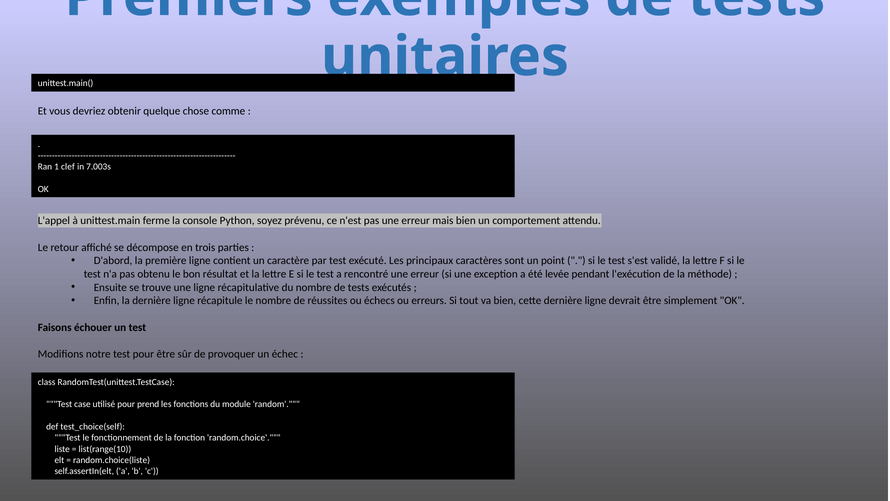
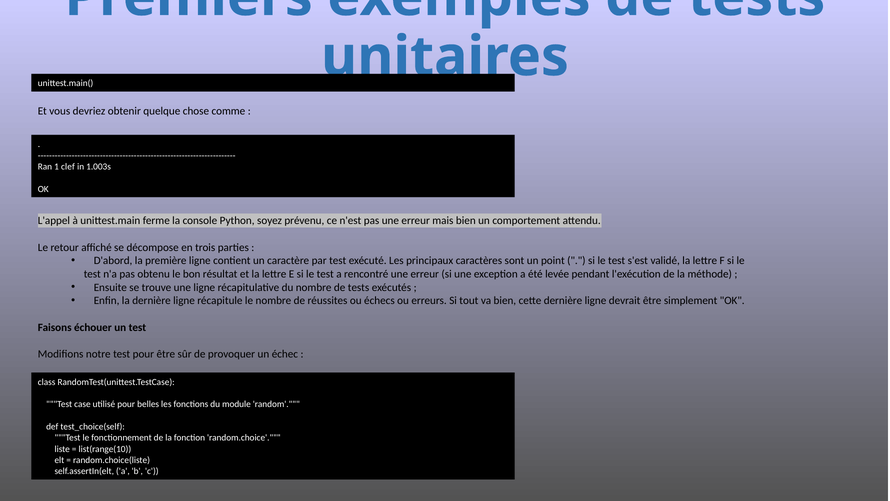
7.003s: 7.003s -> 1.003s
prend: prend -> belles
